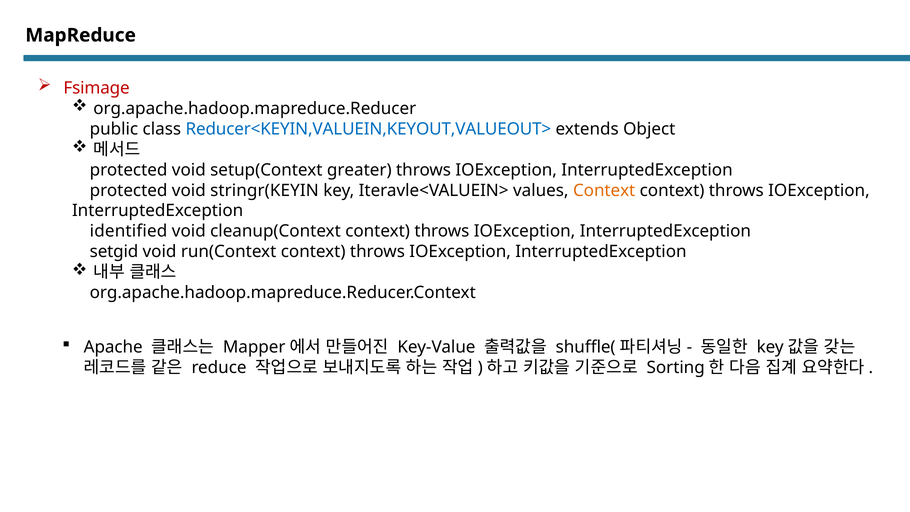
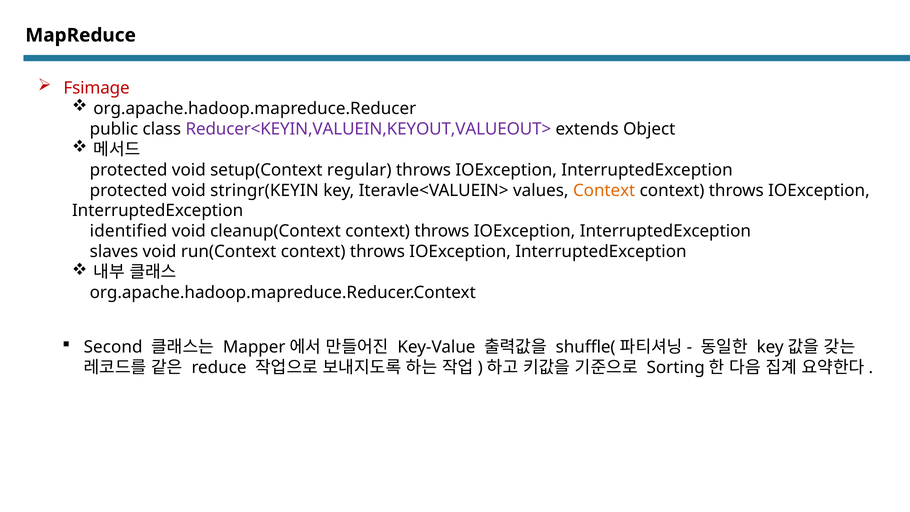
Reducer<KEYIN,VALUEIN,KEYOUT,VALUEOUT> colour: blue -> purple
greater: greater -> regular
setgid: setgid -> slaves
Apache: Apache -> Second
